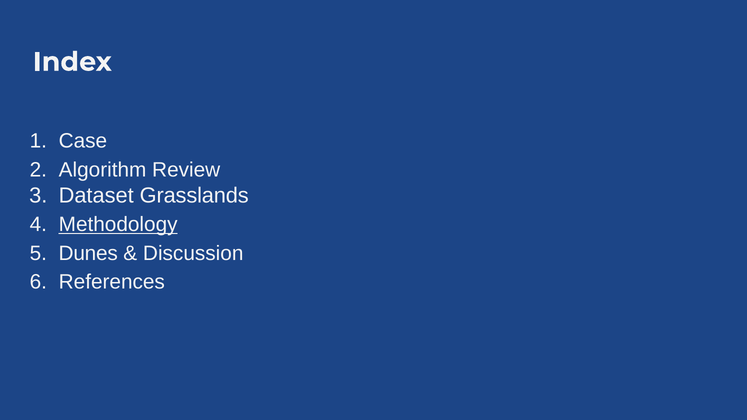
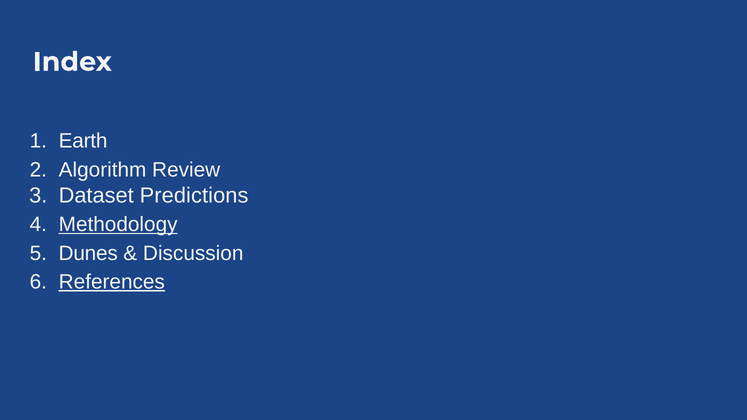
Case: Case -> Earth
Grasslands: Grasslands -> Predictions
References underline: none -> present
